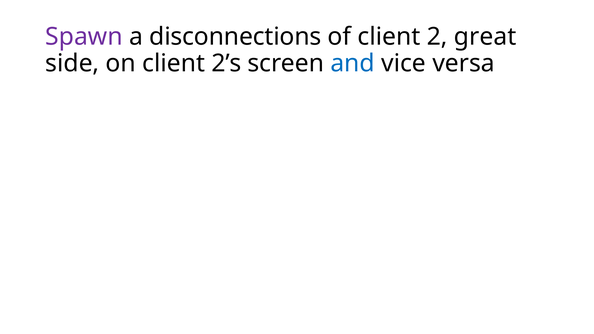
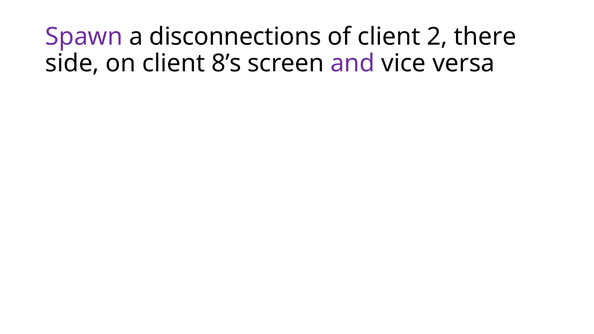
great: great -> there
2’s: 2’s -> 8’s
and colour: blue -> purple
